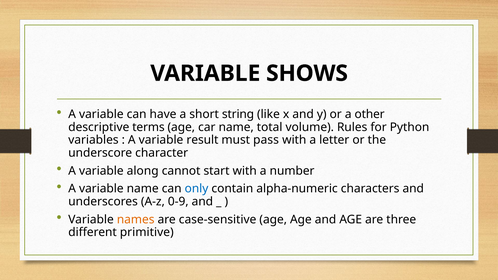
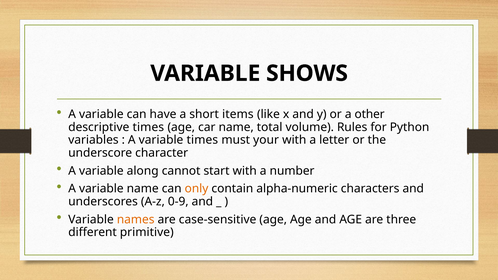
string: string -> items
descriptive terms: terms -> times
variable result: result -> times
pass: pass -> your
only colour: blue -> orange
